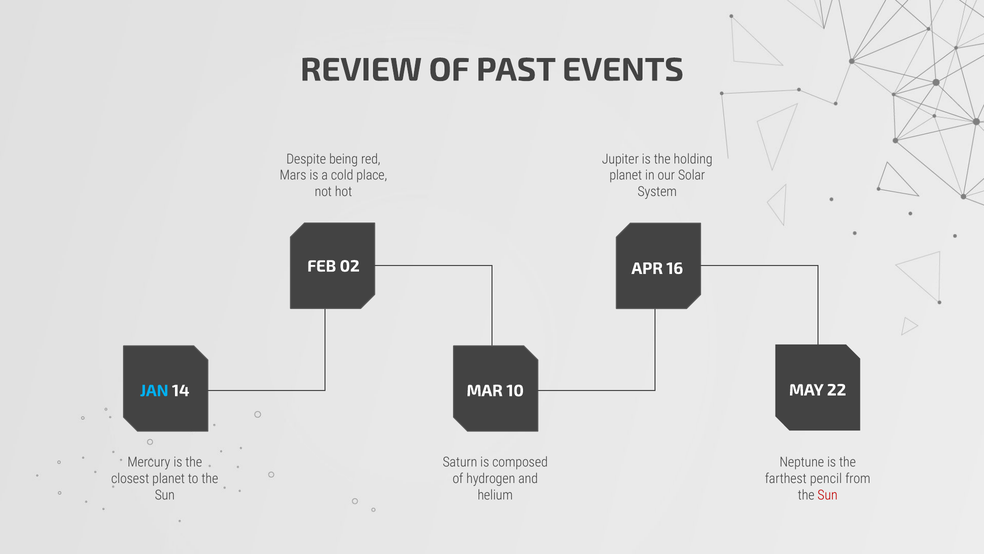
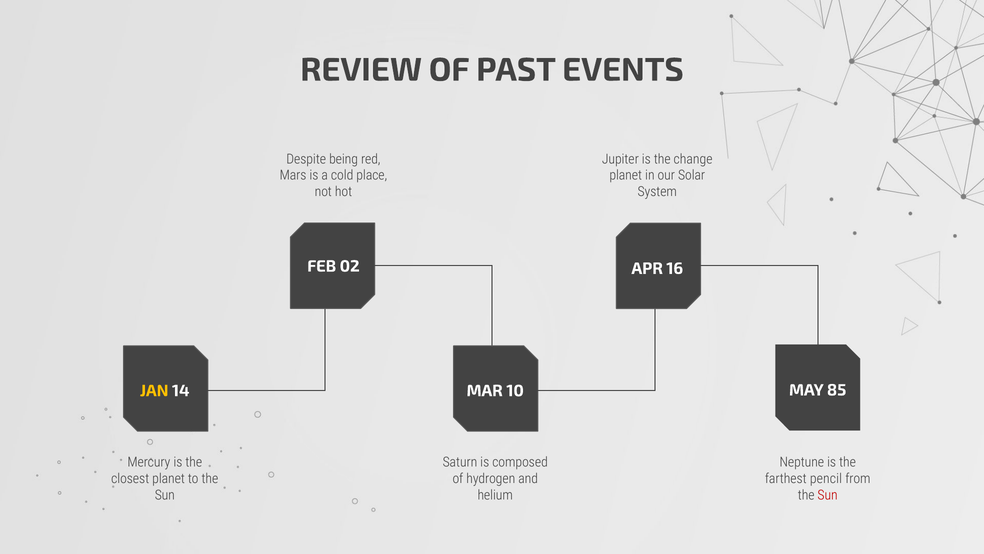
holding: holding -> change
JAN colour: light blue -> yellow
22: 22 -> 85
